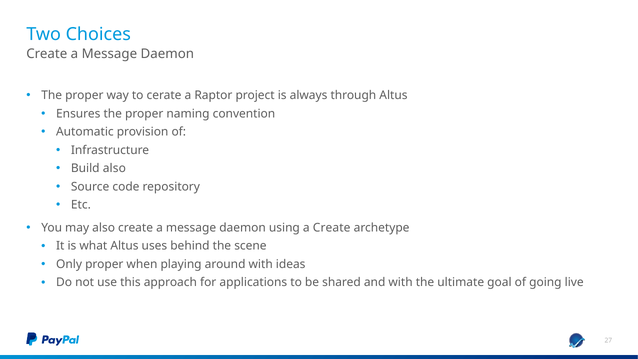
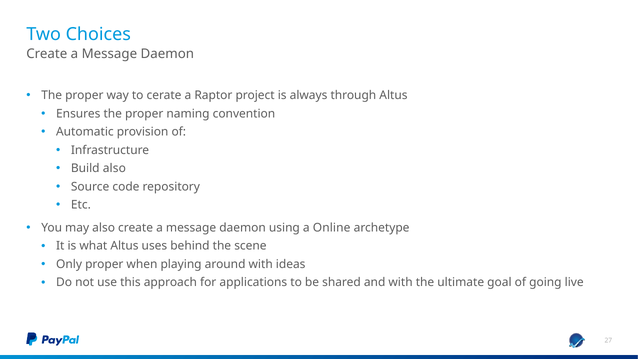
a Create: Create -> Online
